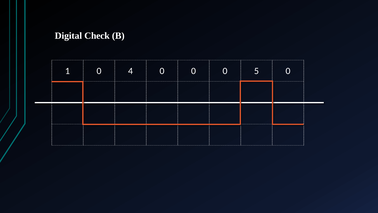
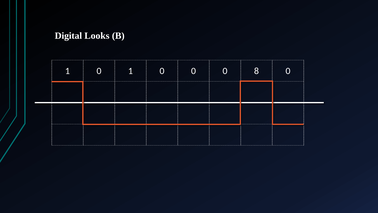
Check: Check -> Looks
0 4: 4 -> 1
5: 5 -> 8
